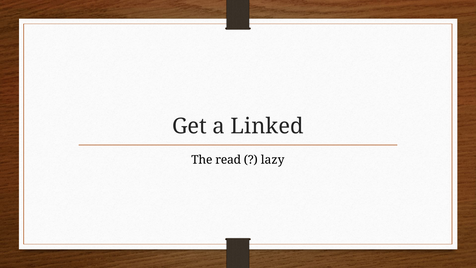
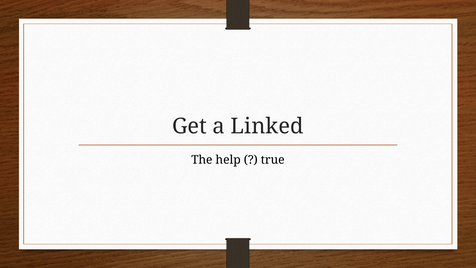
read: read -> help
lazy: lazy -> true
